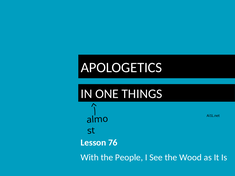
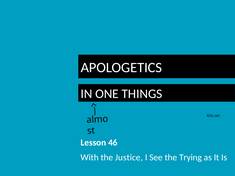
76: 76 -> 46
People: People -> Justice
Wood: Wood -> Trying
